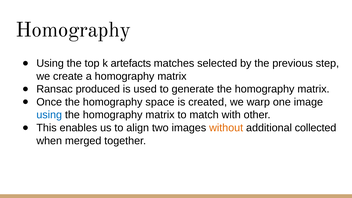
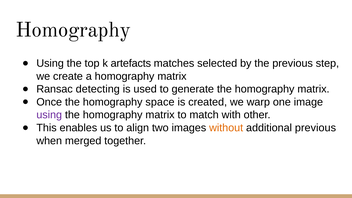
produced: produced -> detecting
using at (49, 115) colour: blue -> purple
additional collected: collected -> previous
